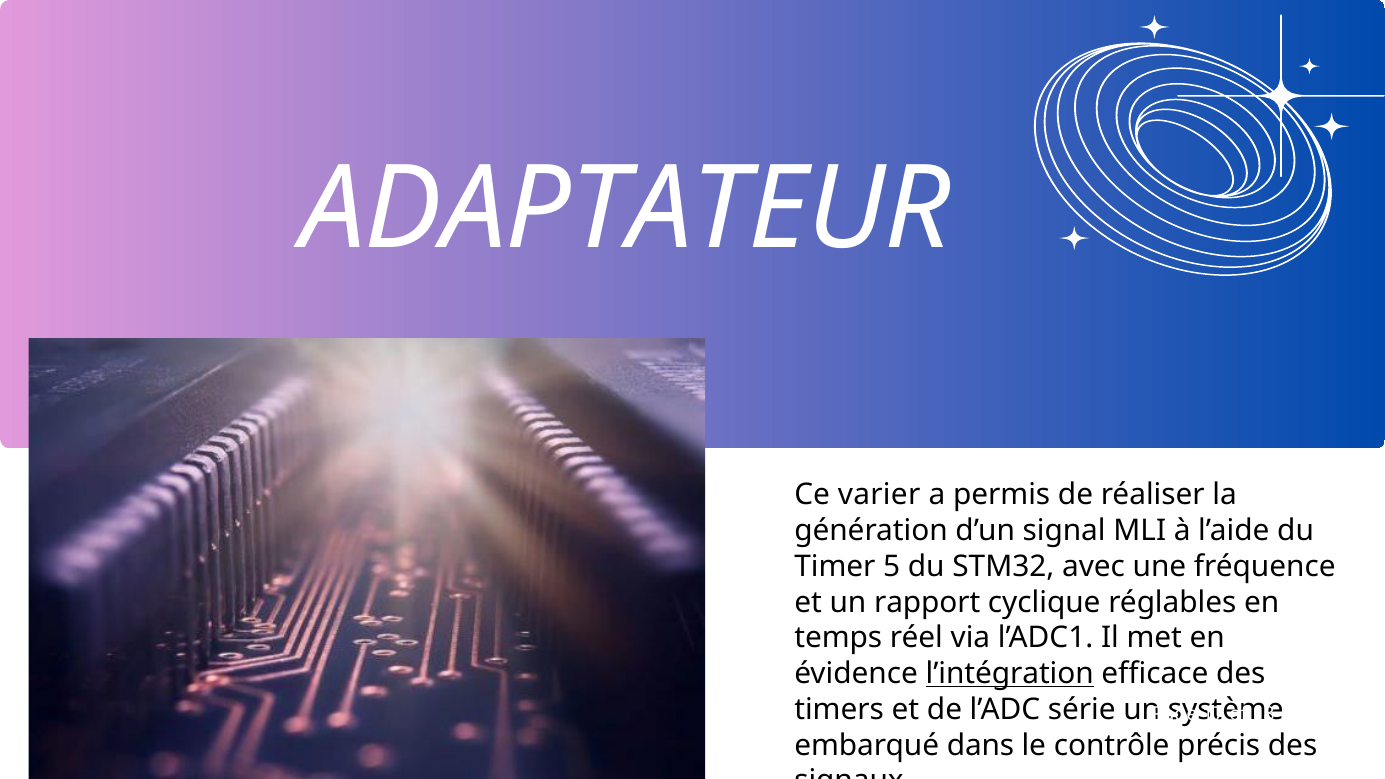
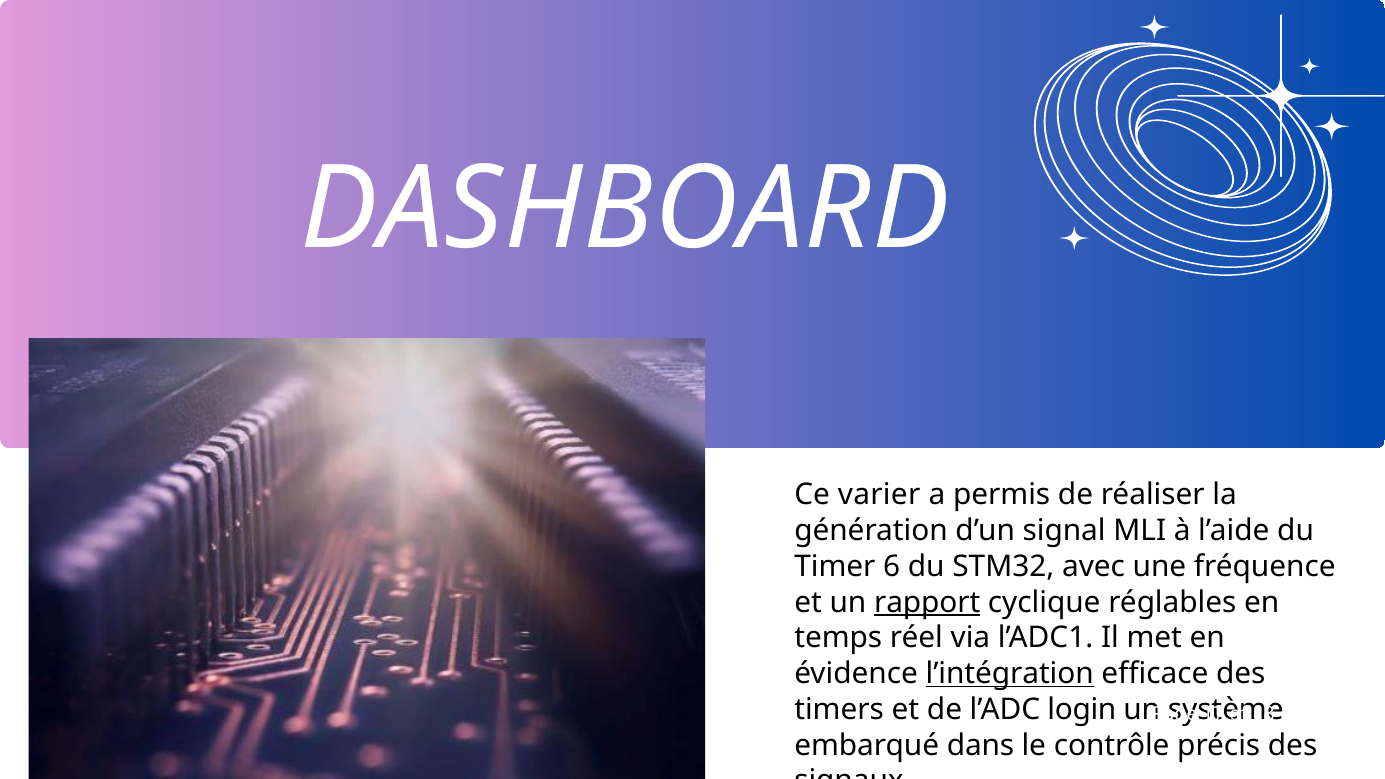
ADAPTATEUR: ADAPTATEUR -> DASHBOARD
5: 5 -> 6
rapport underline: none -> present
série: série -> login
